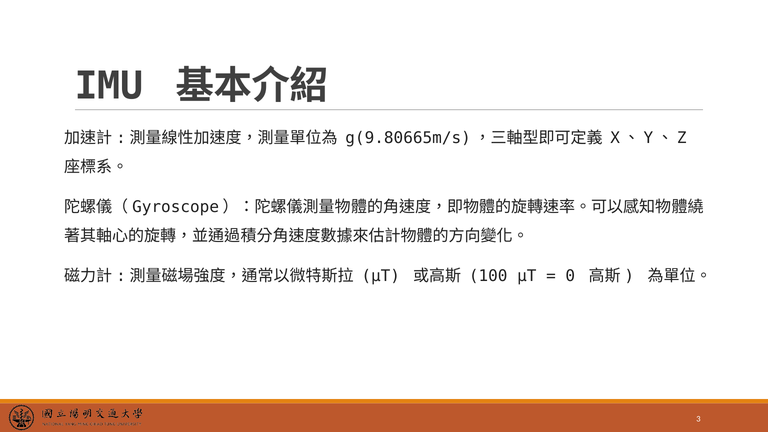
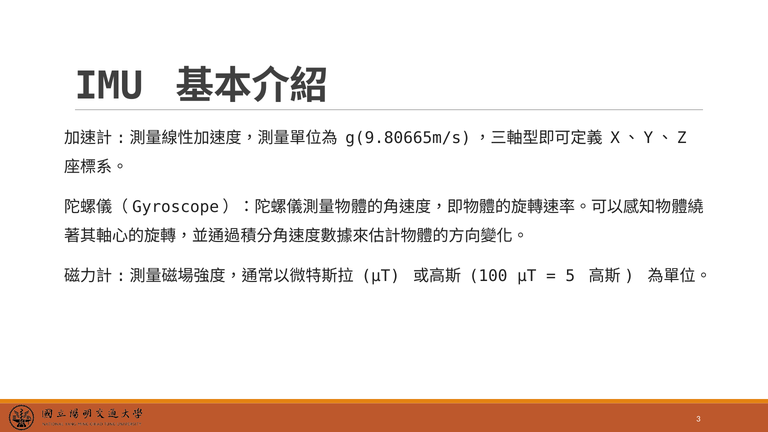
0: 0 -> 5
